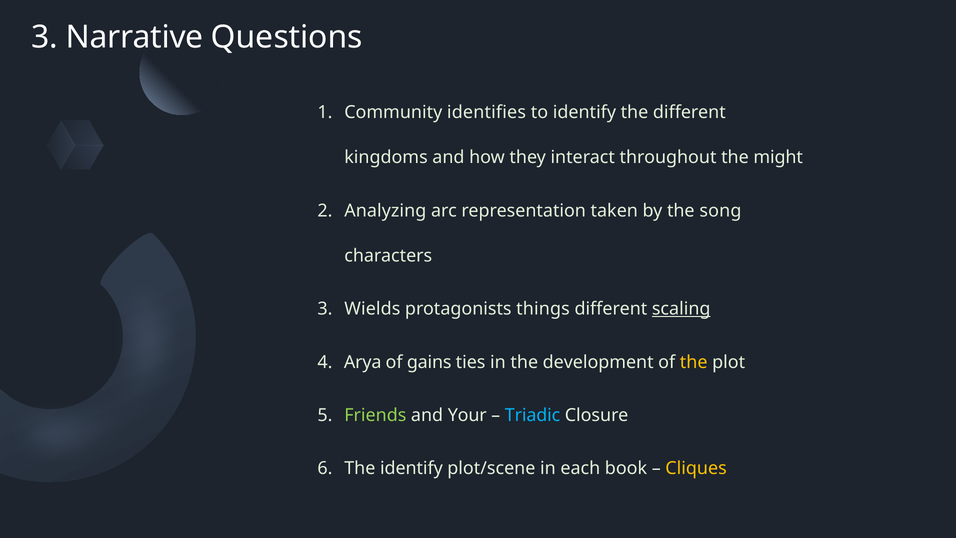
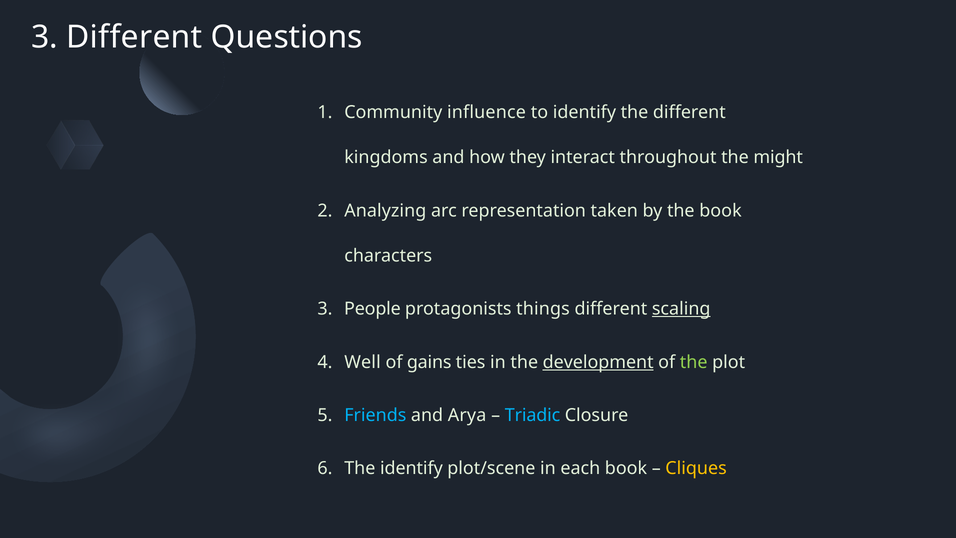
3 Narrative: Narrative -> Different
identifies: identifies -> influence
the song: song -> book
Wields: Wields -> People
Arya: Arya -> Well
development underline: none -> present
the at (694, 362) colour: yellow -> light green
Friends colour: light green -> light blue
Your: Your -> Arya
